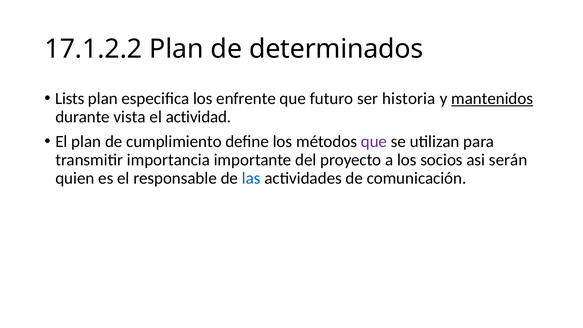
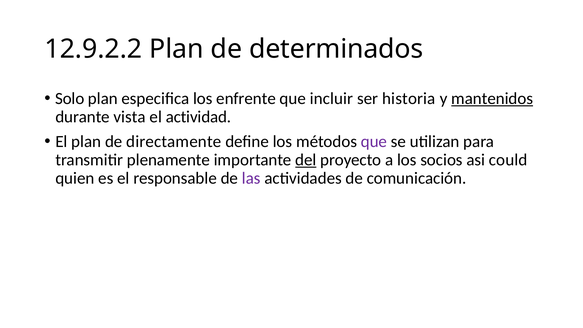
17.1.2.2: 17.1.2.2 -> 12.9.2.2
Lists: Lists -> Solo
futuro: futuro -> incluir
cumplimiento: cumplimiento -> directamente
importancia: importancia -> plenamente
del underline: none -> present
serán: serán -> could
las colour: blue -> purple
